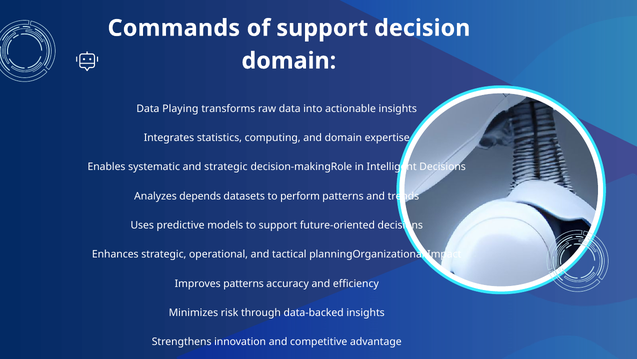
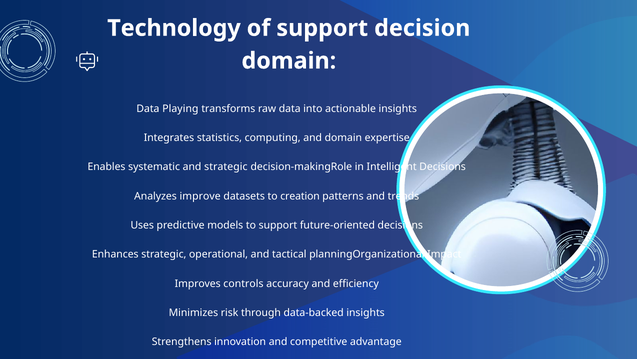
Commands: Commands -> Technology
depends: depends -> improve
perform: perform -> creation
Improves patterns: patterns -> controls
